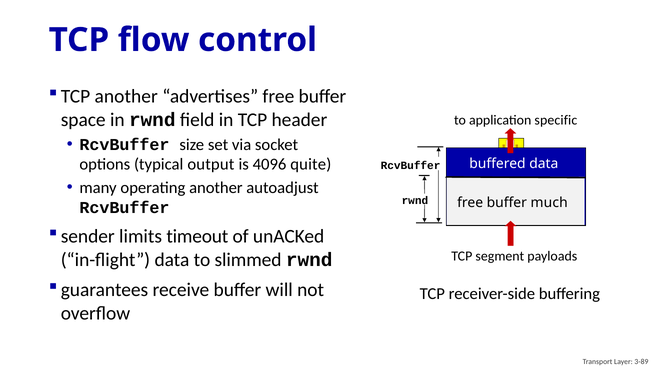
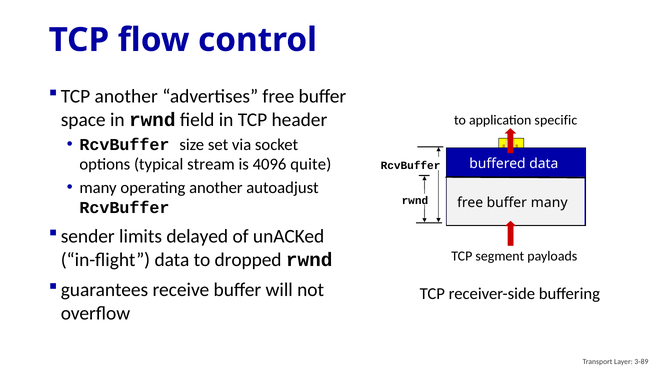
output: output -> stream
buffer much: much -> many
timeout: timeout -> delayed
slimmed: slimmed -> dropped
